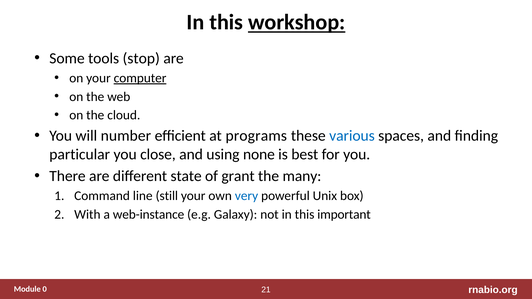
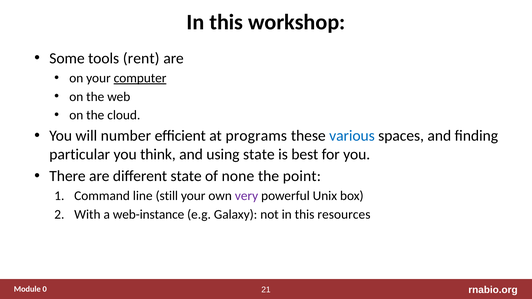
workshop underline: present -> none
stop: stop -> rent
close: close -> think
using none: none -> state
grant: grant -> none
many: many -> point
very colour: blue -> purple
important: important -> resources
